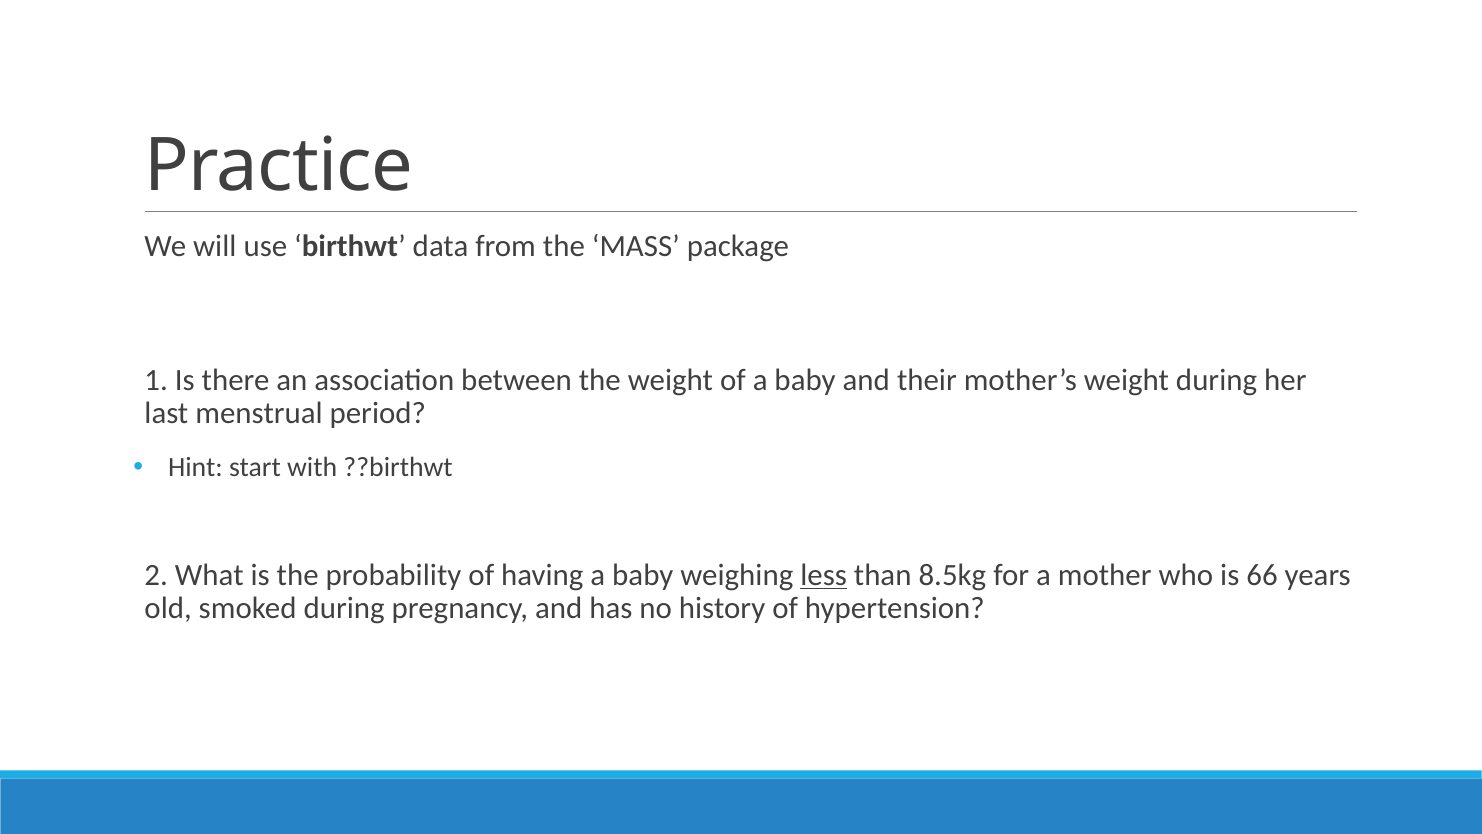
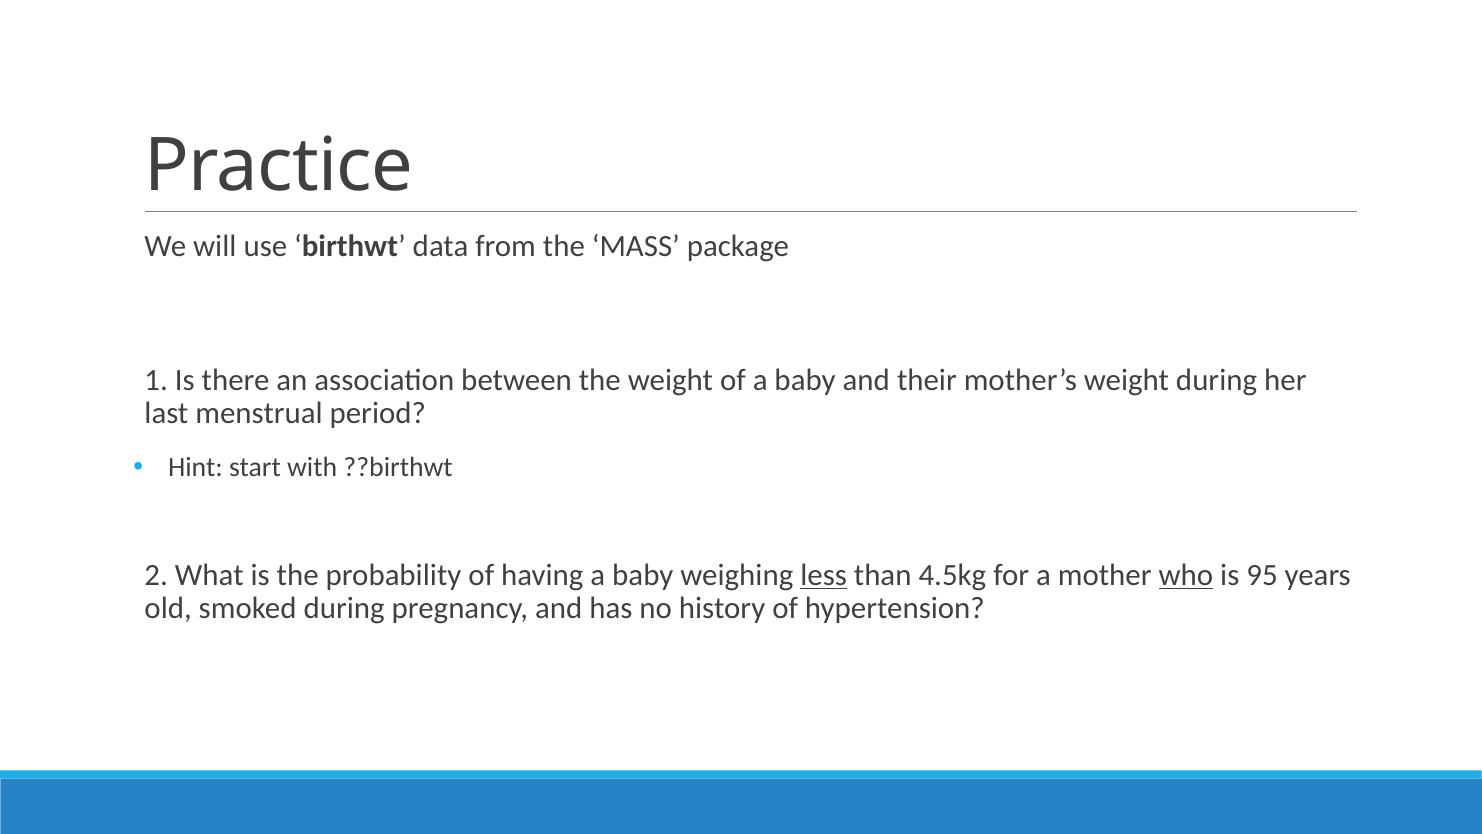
8.5kg: 8.5kg -> 4.5kg
who underline: none -> present
66: 66 -> 95
